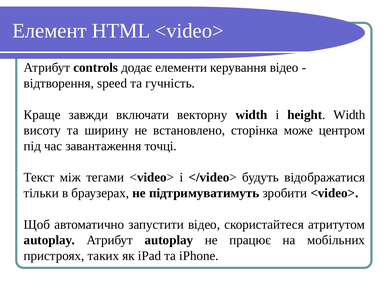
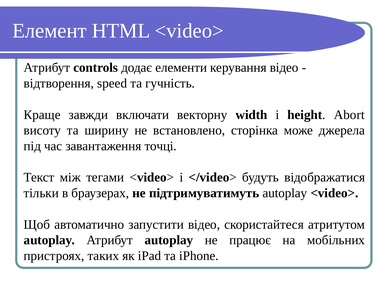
height Width: Width -> Abort
центром: центром -> джерела
підтримуватимуть зробити: зробити -> autoplay
